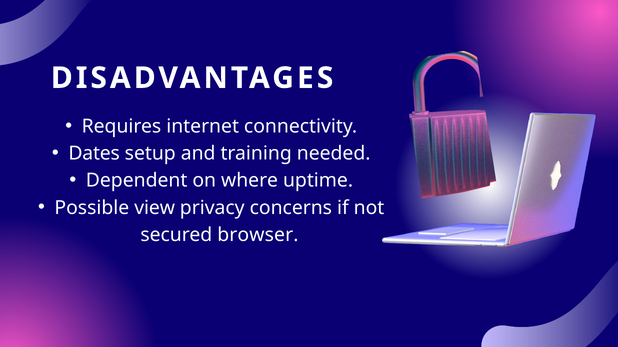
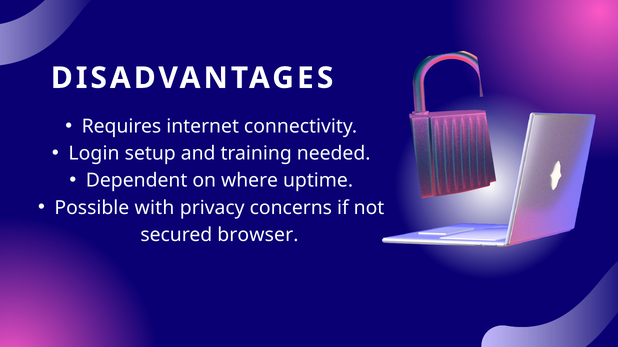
Dates: Dates -> Login
view: view -> with
